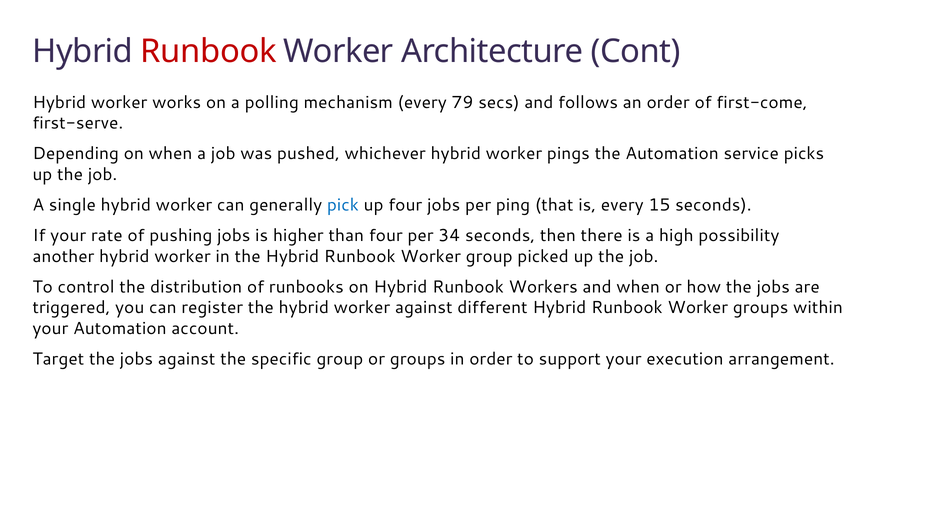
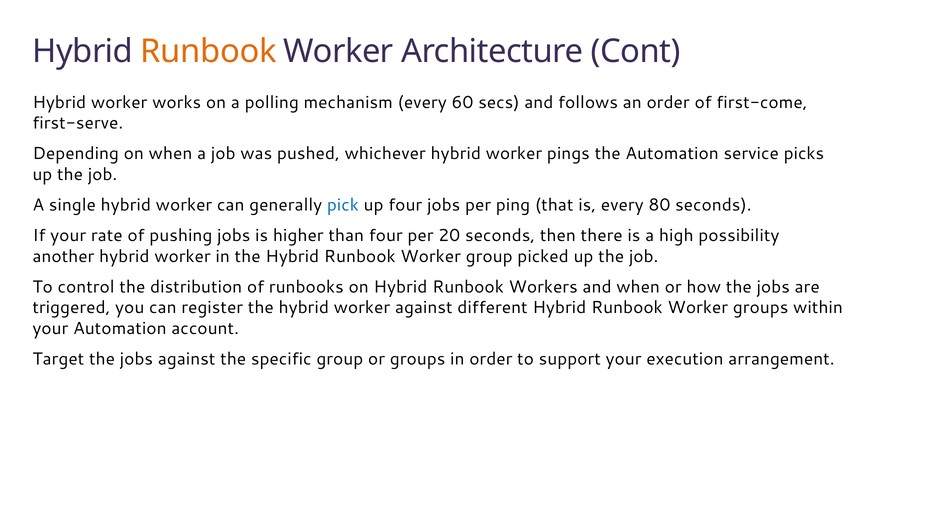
Runbook at (208, 51) colour: red -> orange
79: 79 -> 60
15: 15 -> 80
34: 34 -> 20
